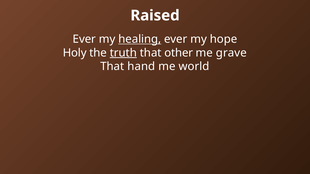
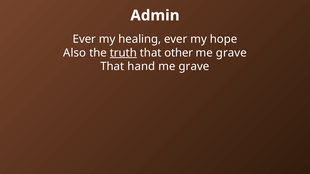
Raised: Raised -> Admin
healing underline: present -> none
Holy: Holy -> Also
world at (194, 67): world -> grave
